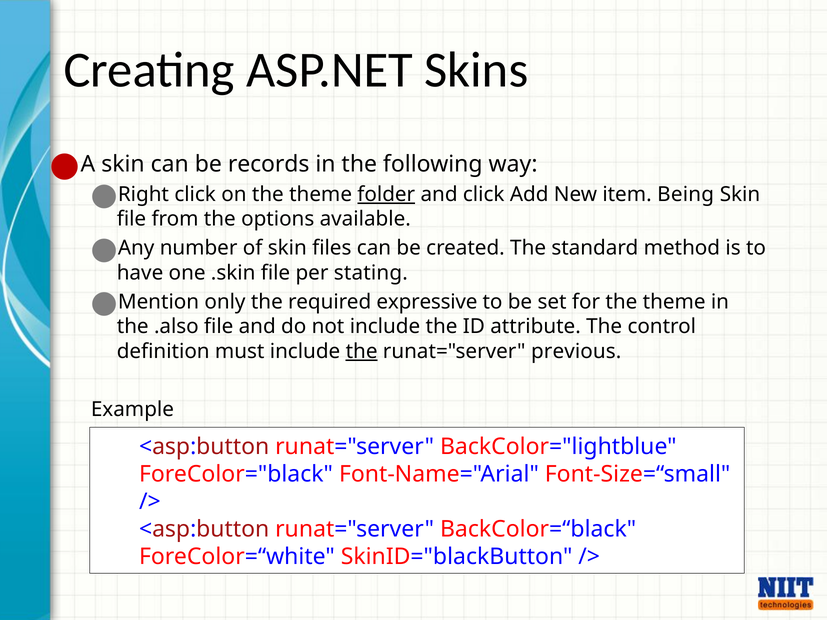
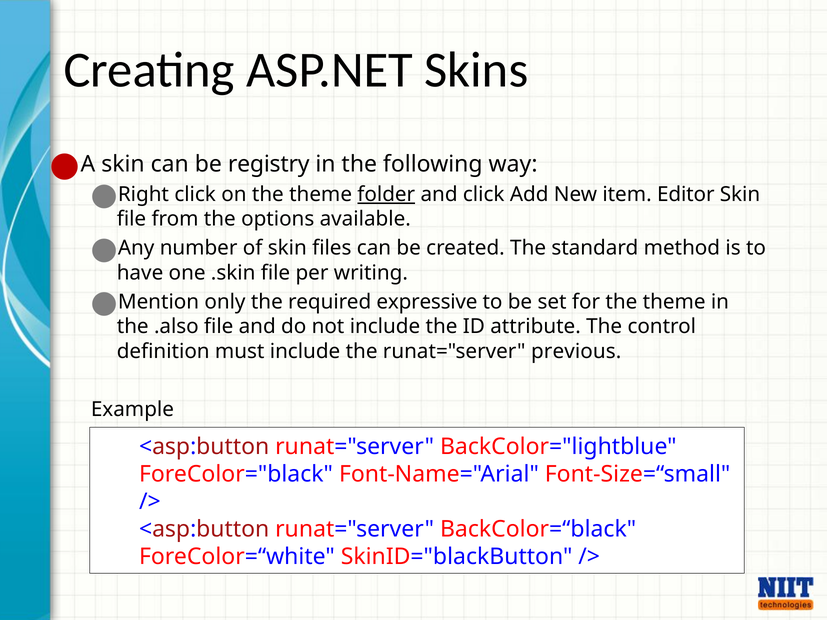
records: records -> registry
Being: Being -> Editor
stating: stating -> writing
the at (362, 352) underline: present -> none
